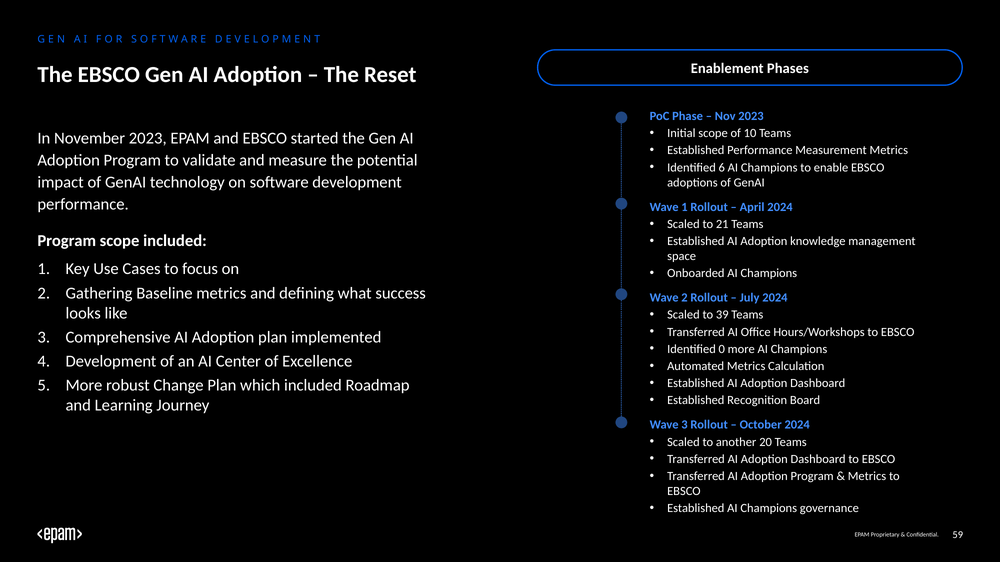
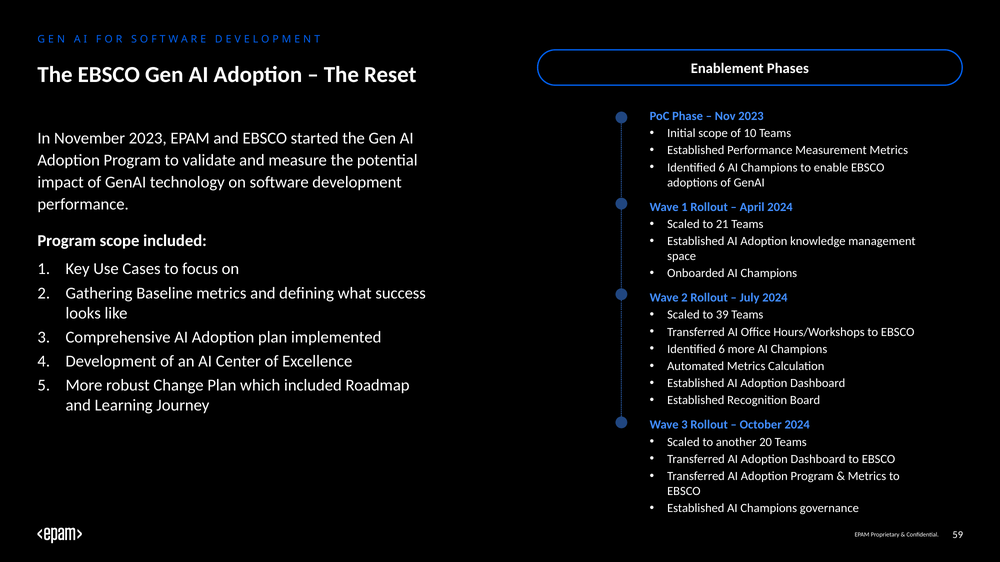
0 at (722, 349): 0 -> 6
